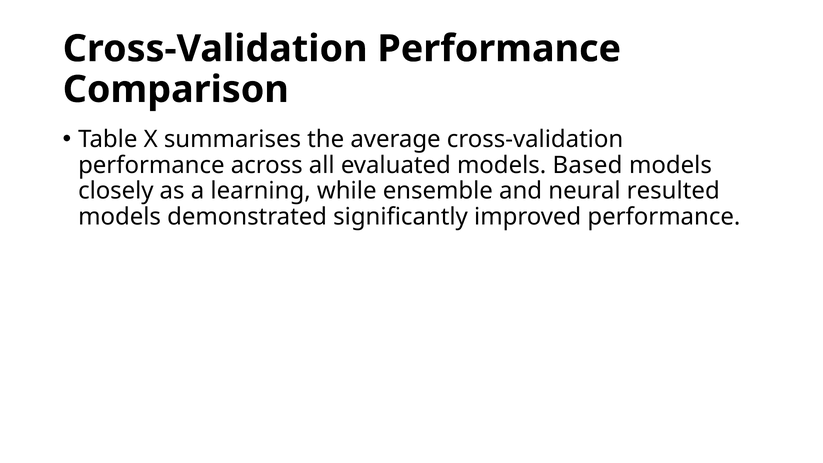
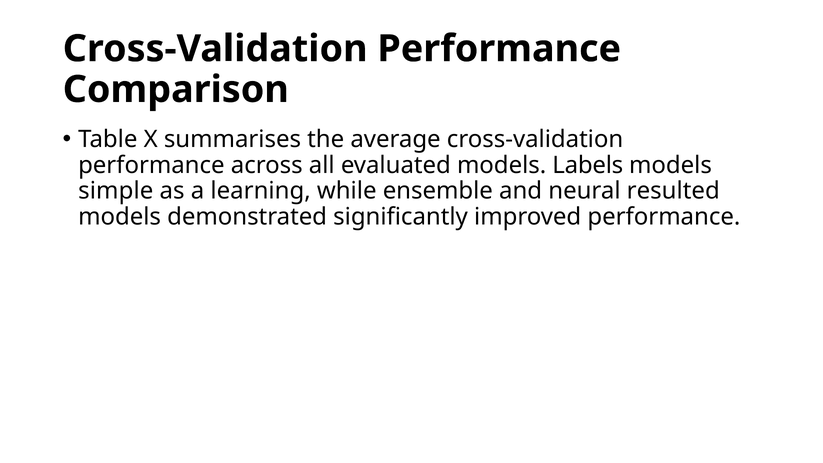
Based: Based -> Labels
closely: closely -> simple
